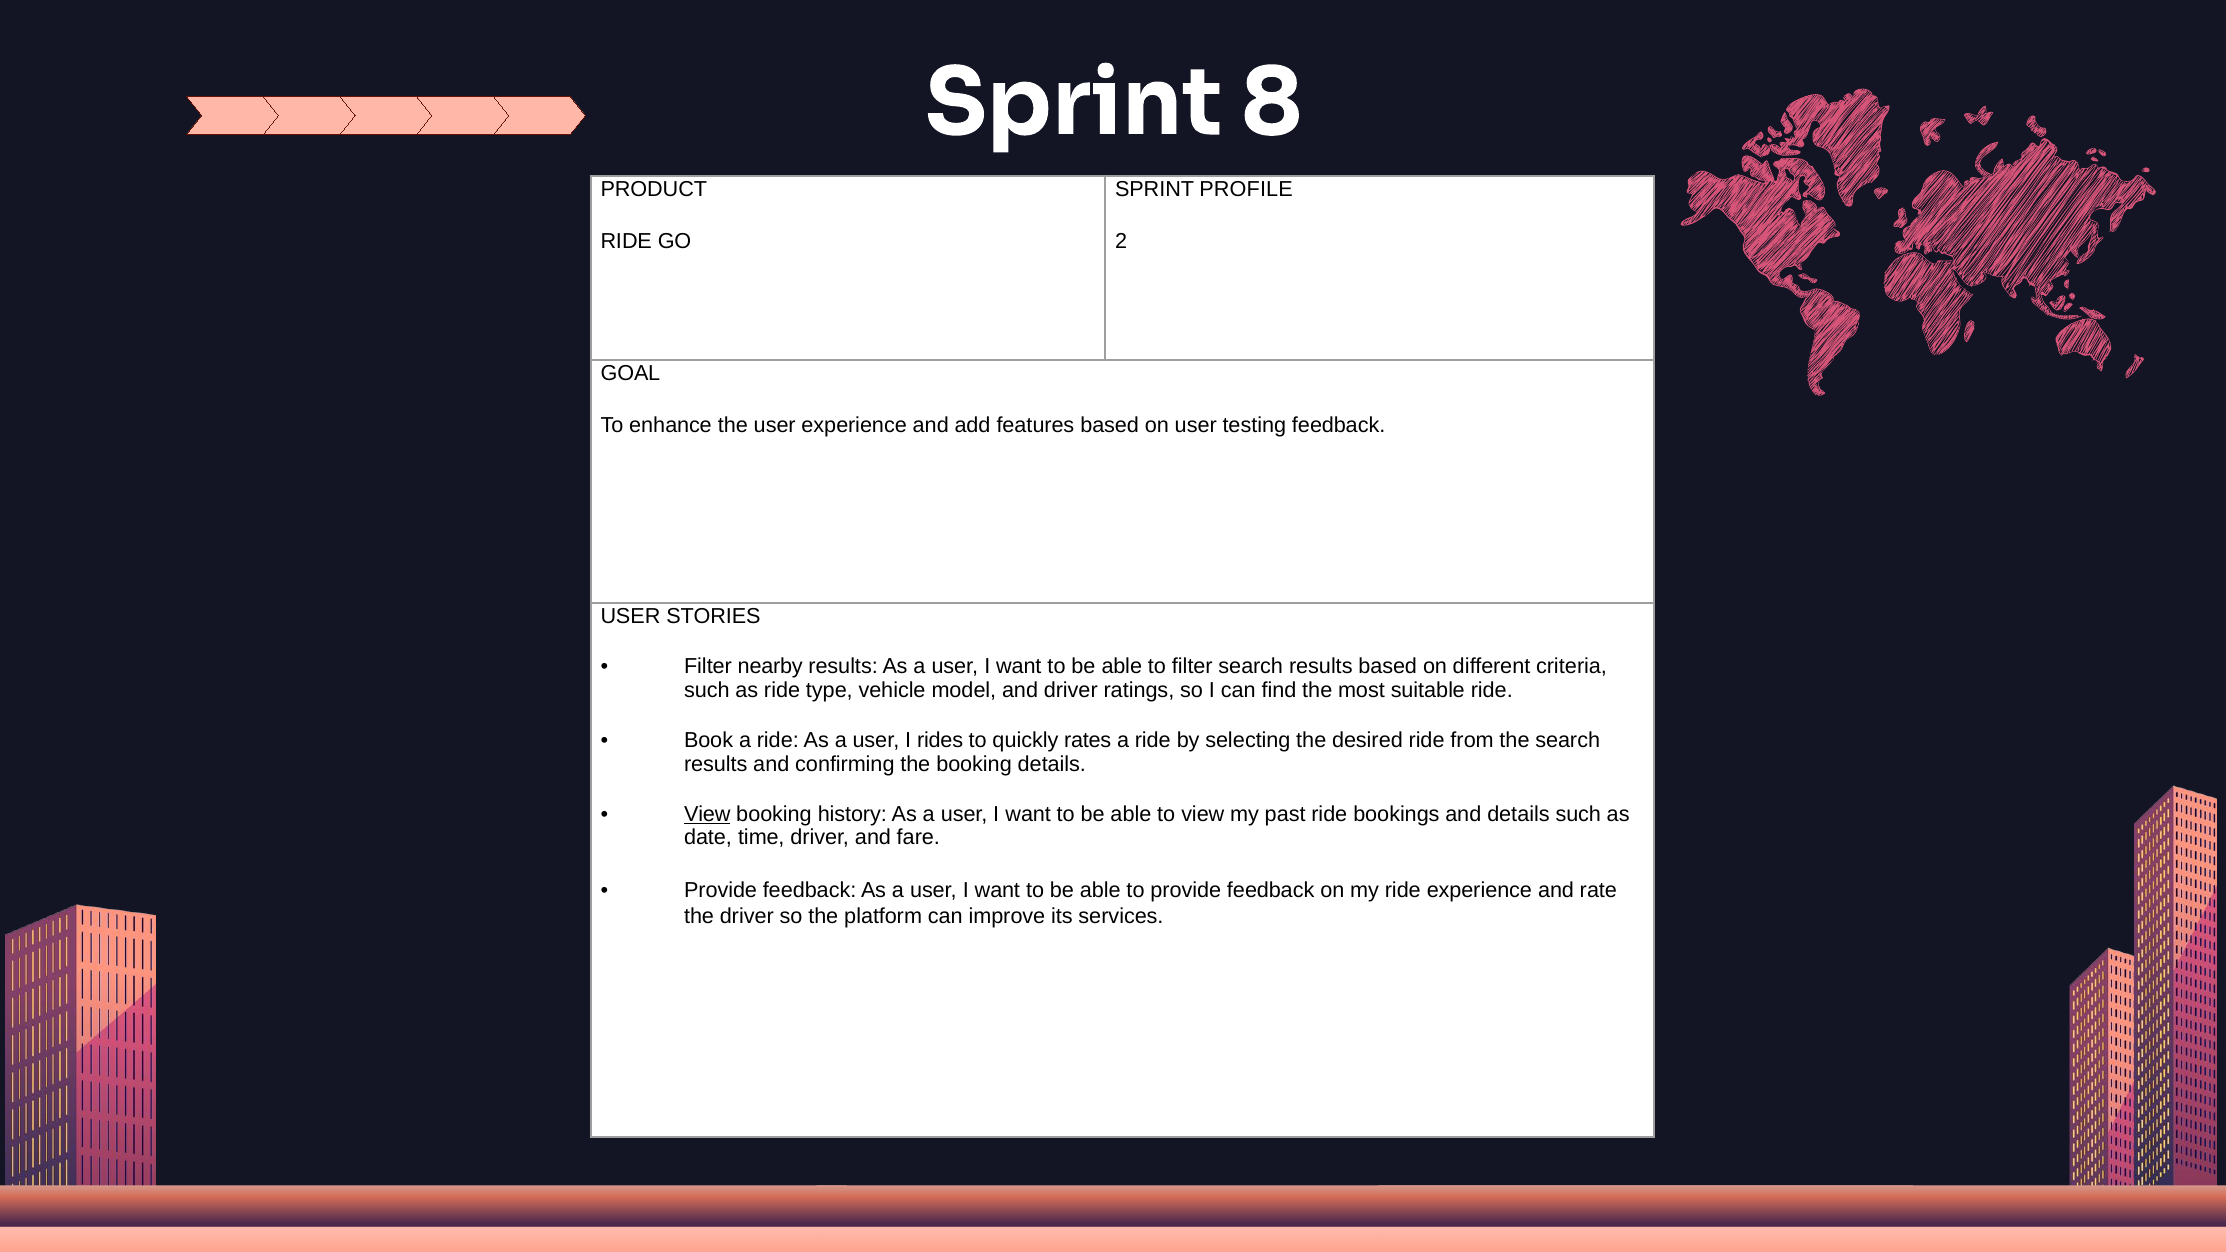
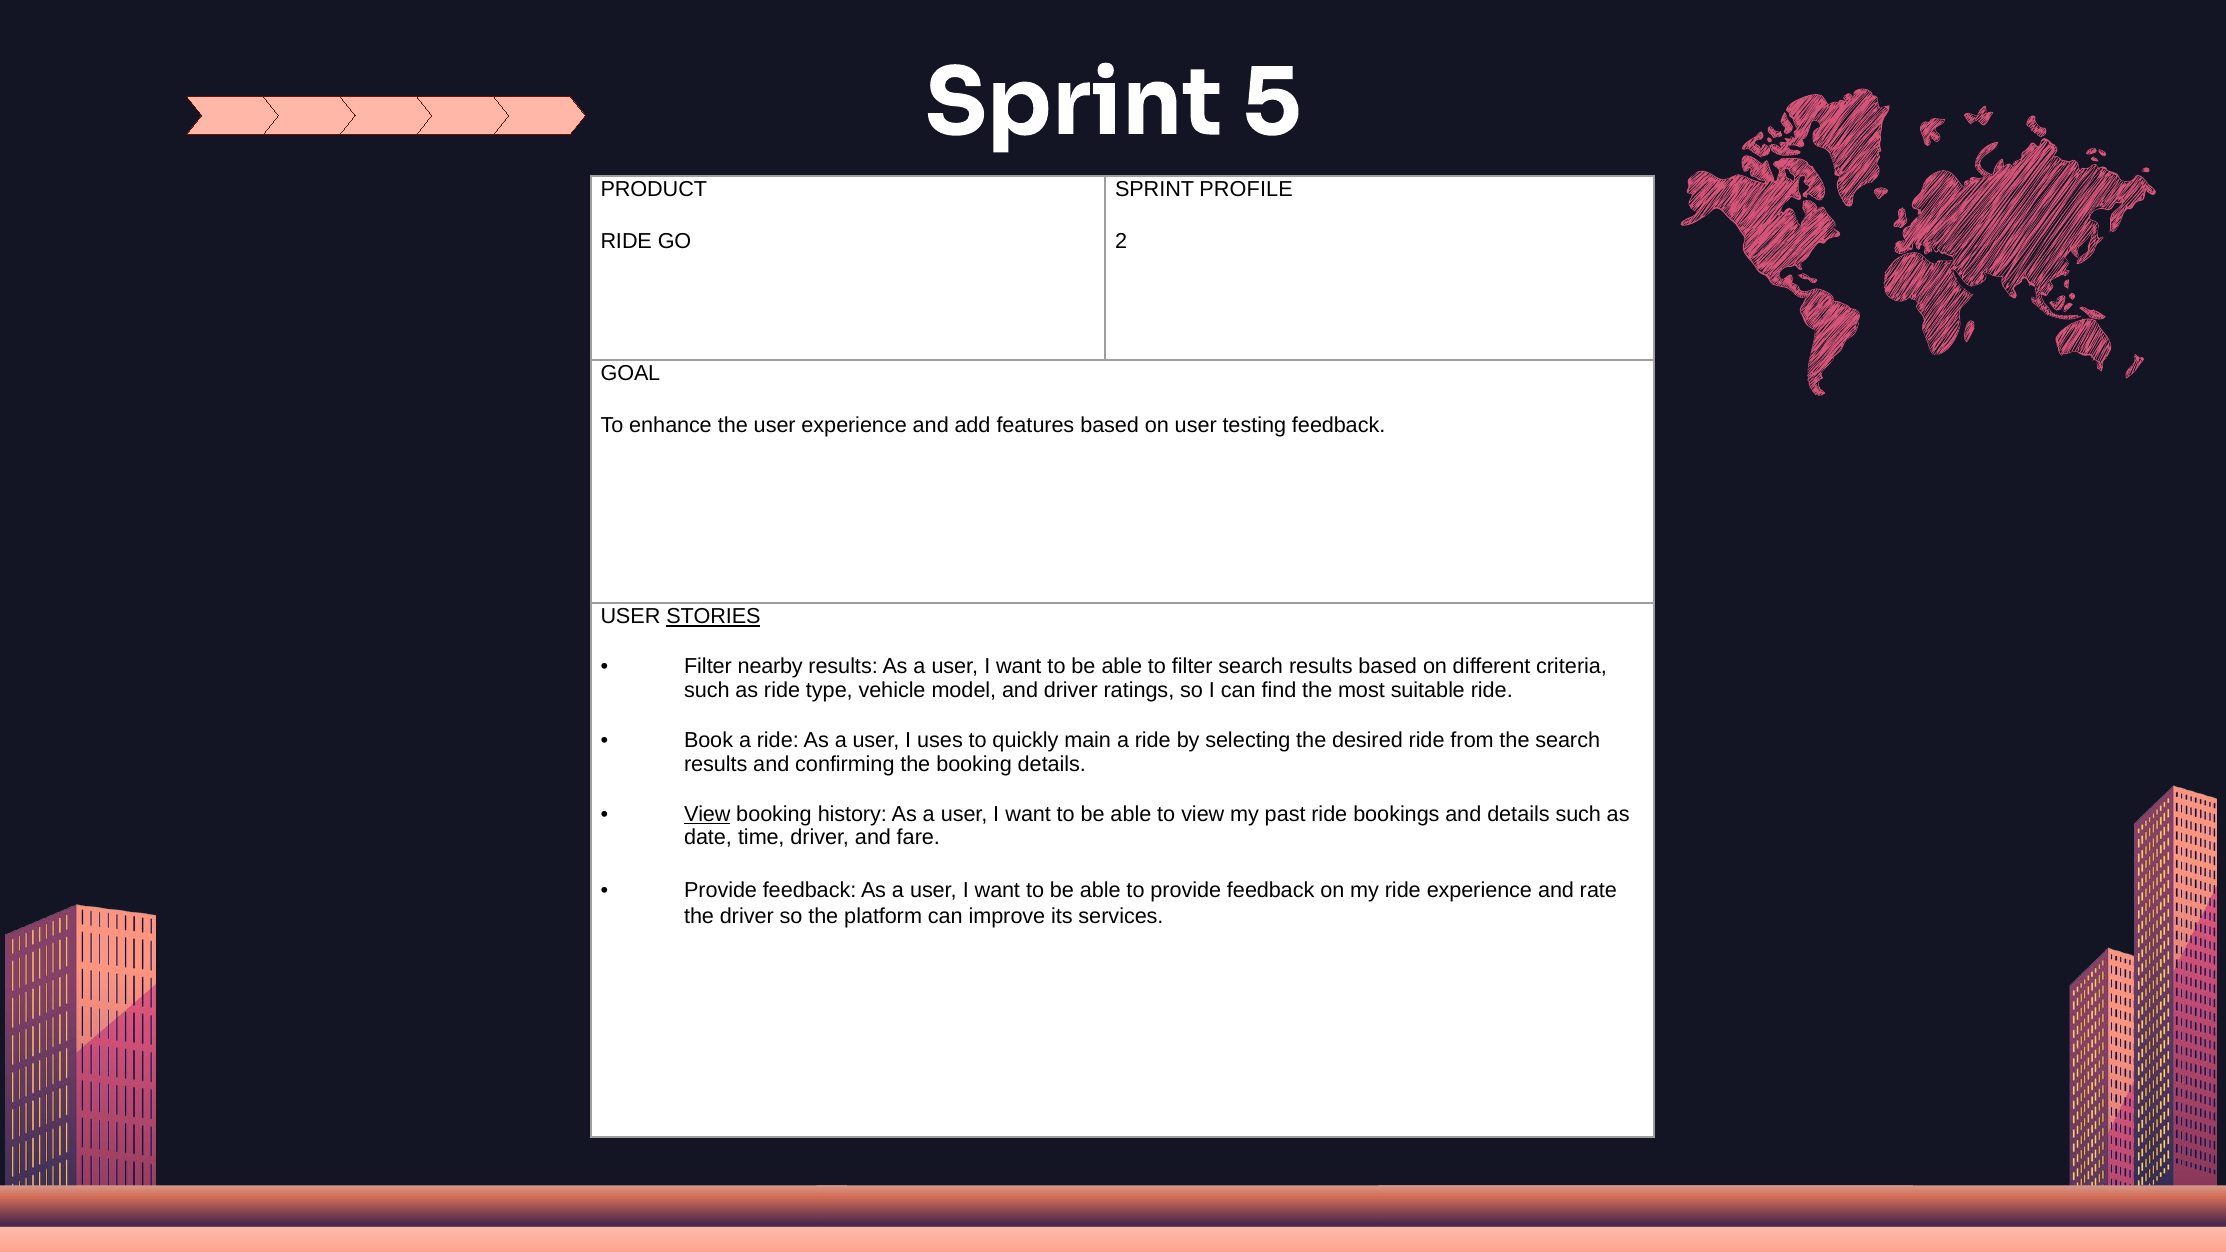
8: 8 -> 5
STORIES underline: none -> present
rides: rides -> uses
rates: rates -> main
